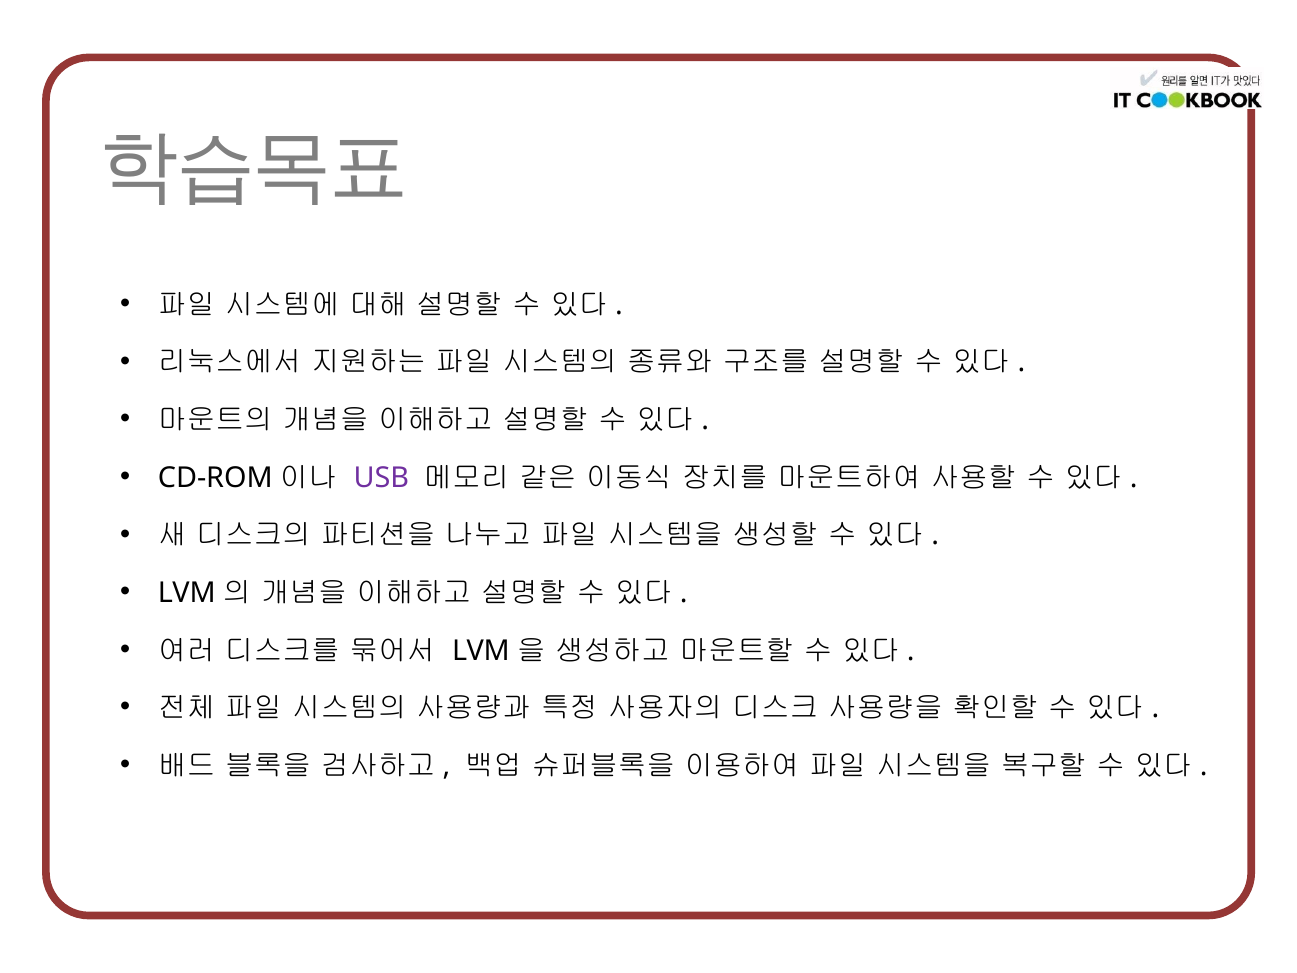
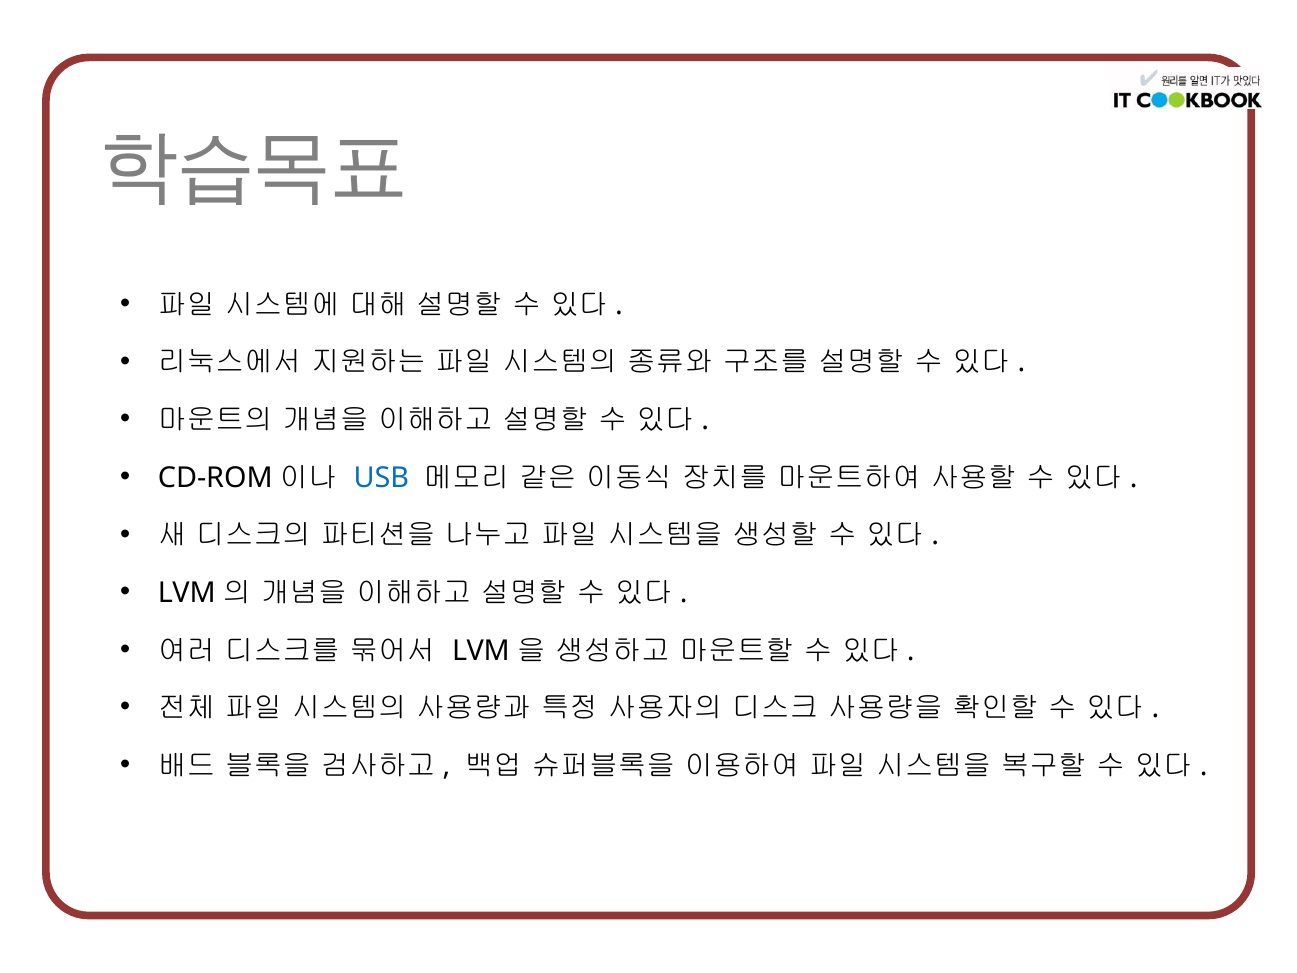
USB colour: purple -> blue
